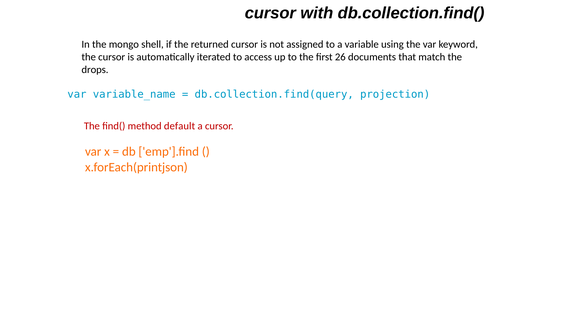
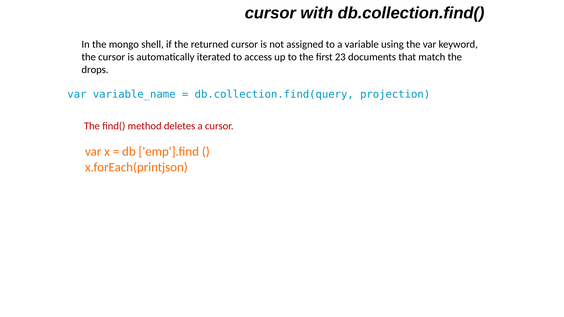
26: 26 -> 23
default: default -> deletes
